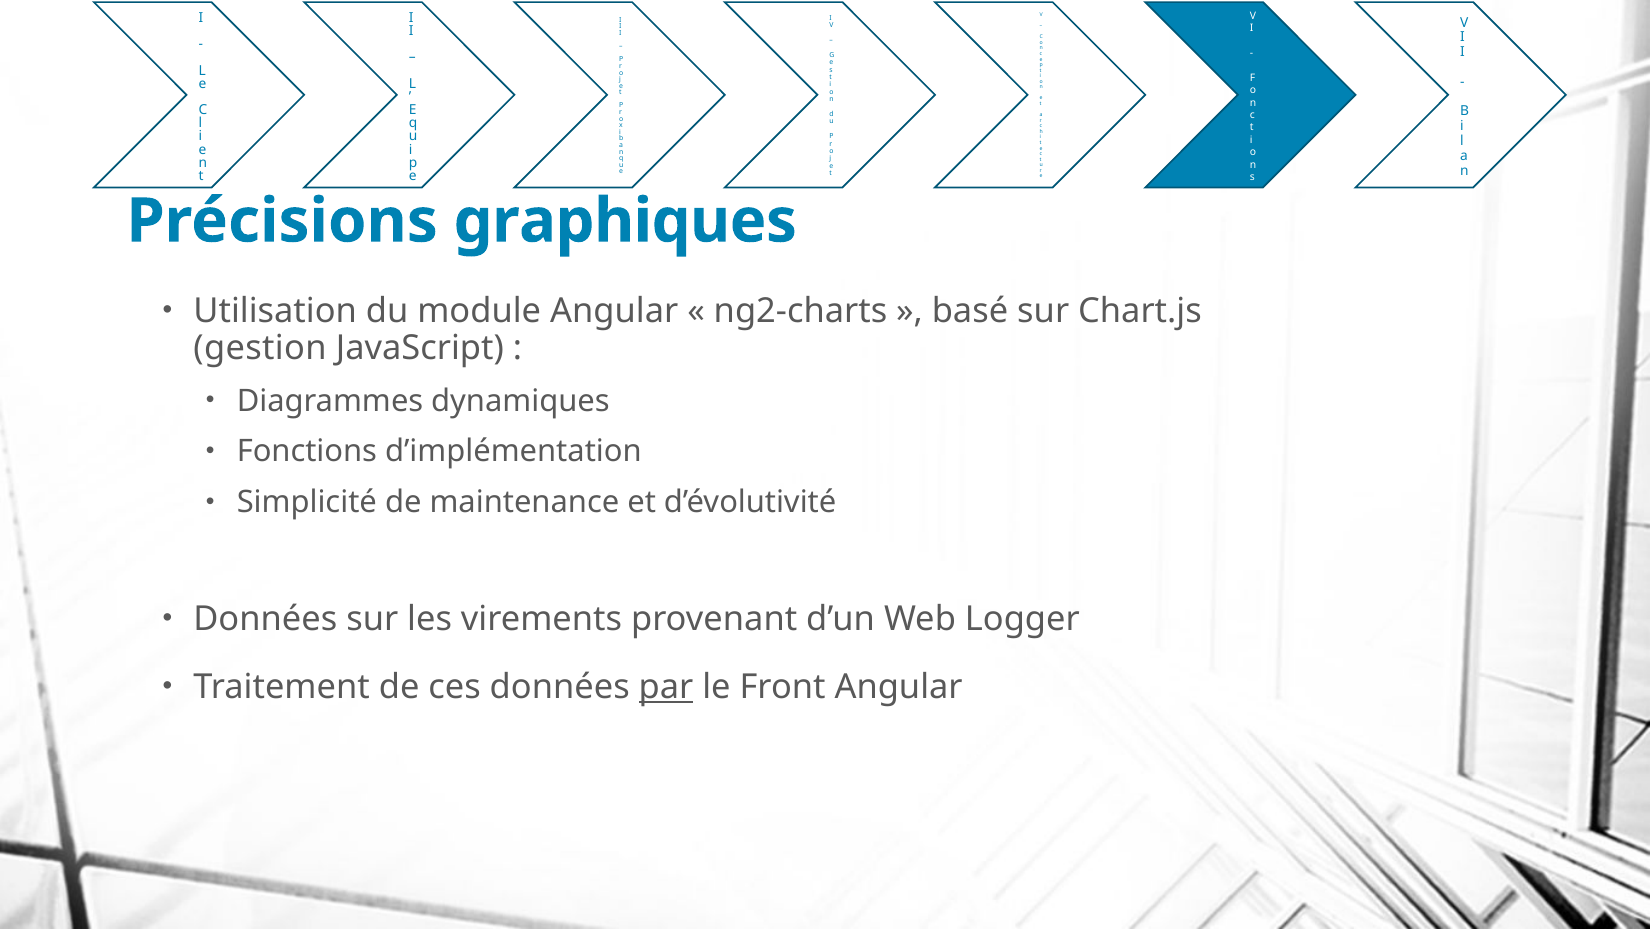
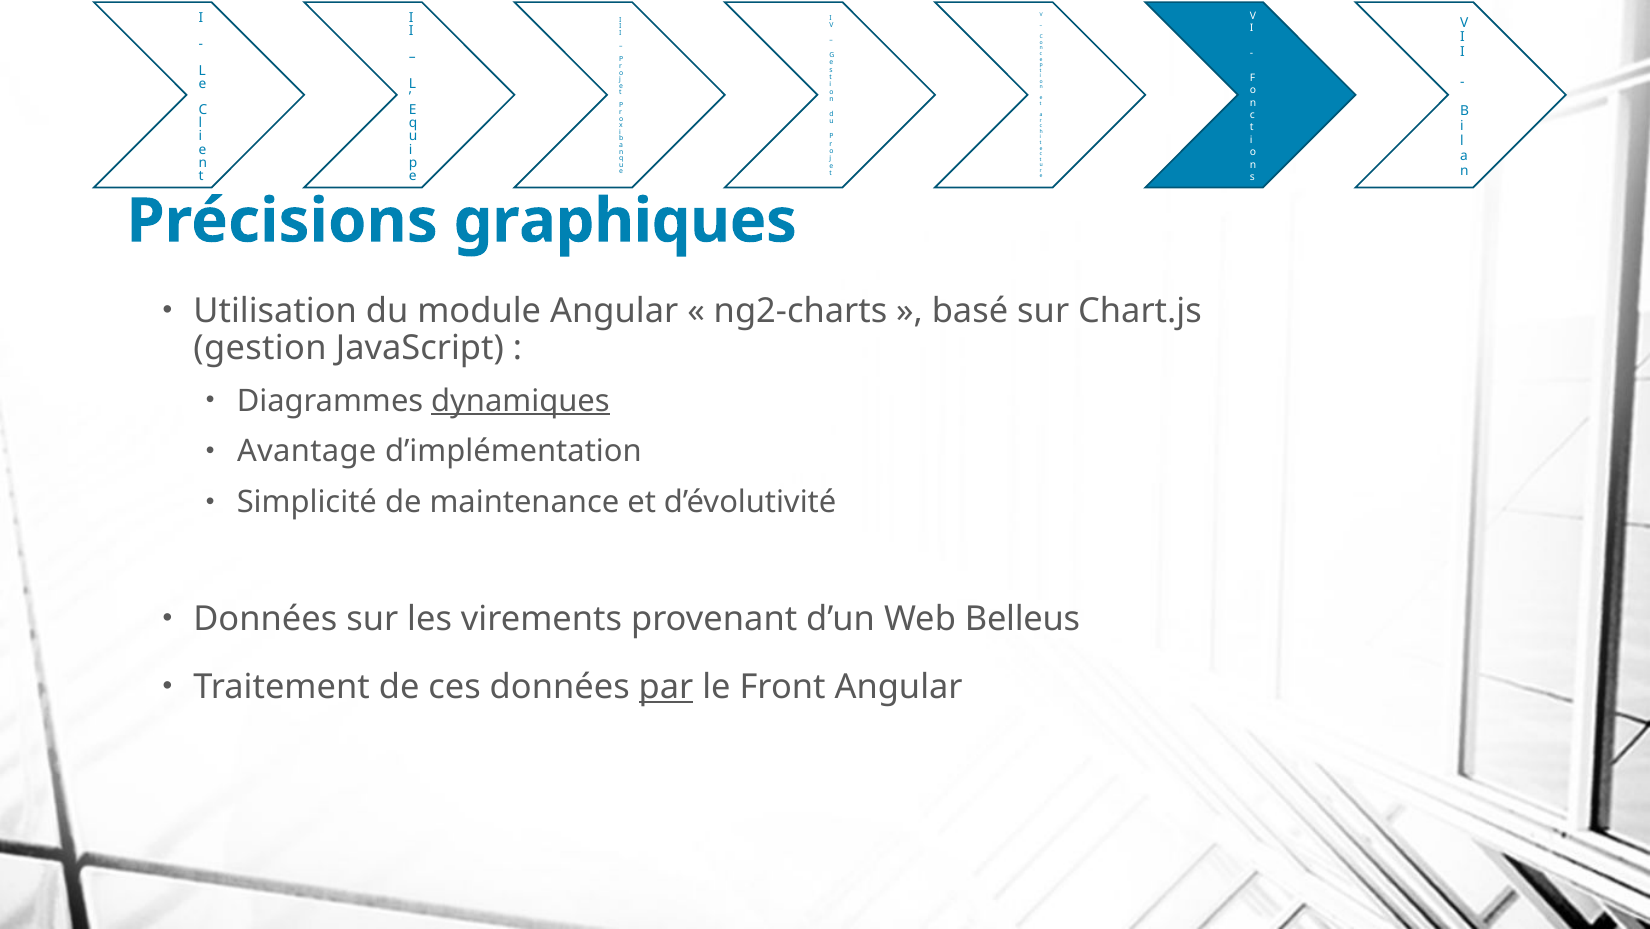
dynamiques underline: none -> present
Fonctions: Fonctions -> Avantage
Logger: Logger -> Belleus
